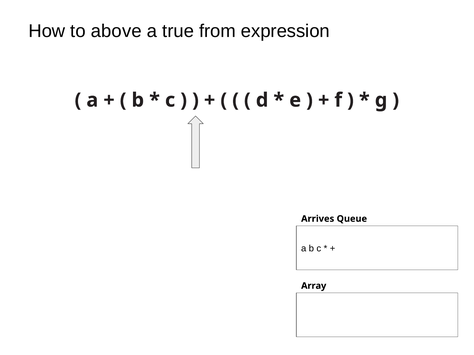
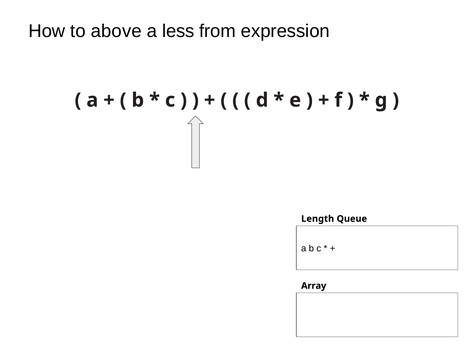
true: true -> less
Arrives: Arrives -> Length
